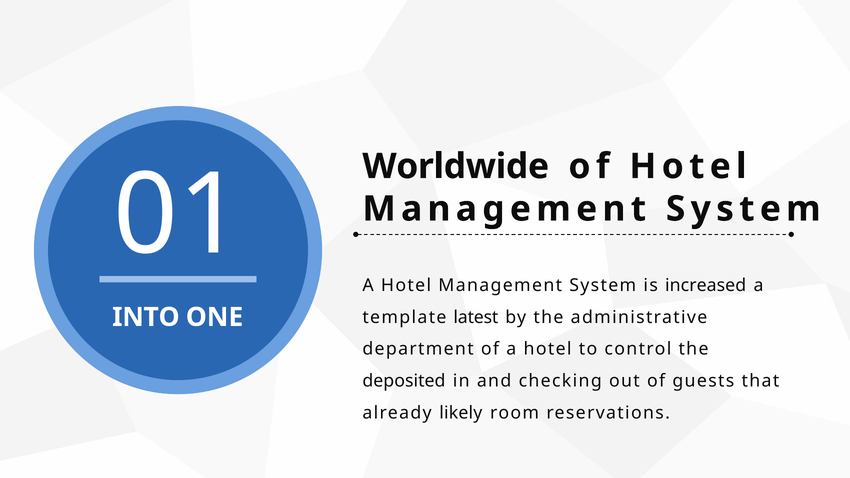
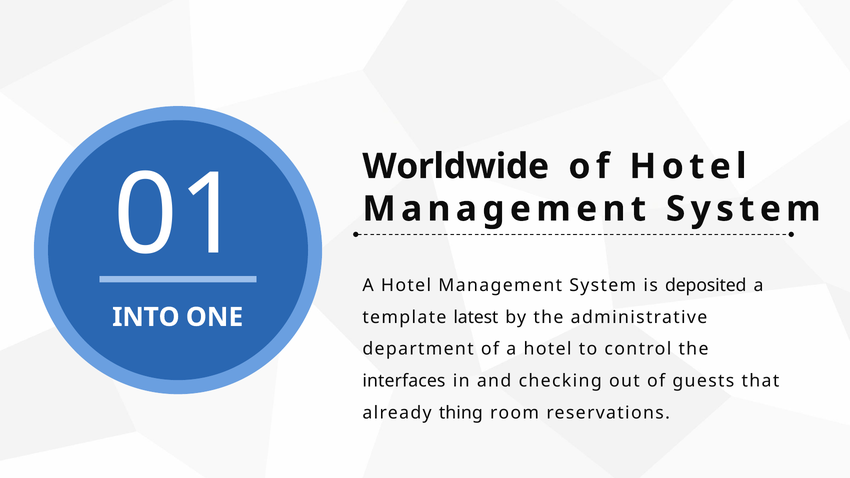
increased: increased -> deposited
deposited: deposited -> interfaces
likely: likely -> thing
